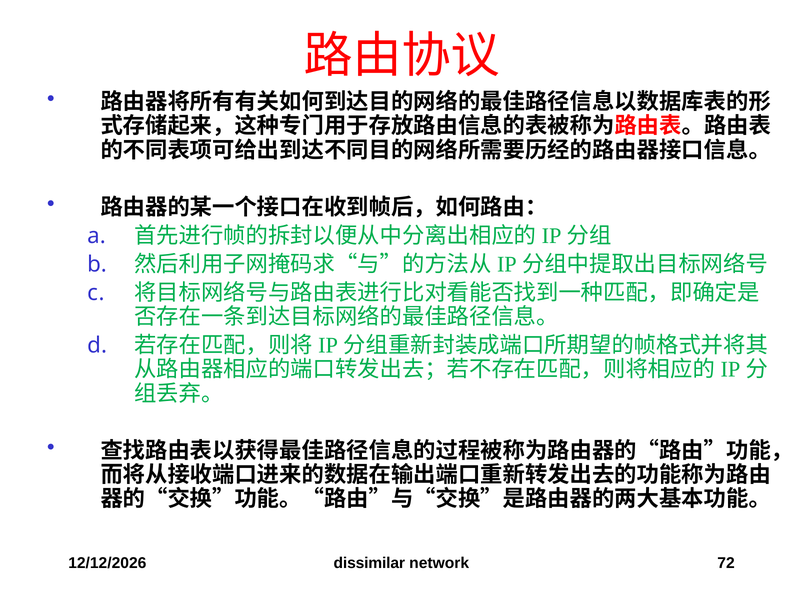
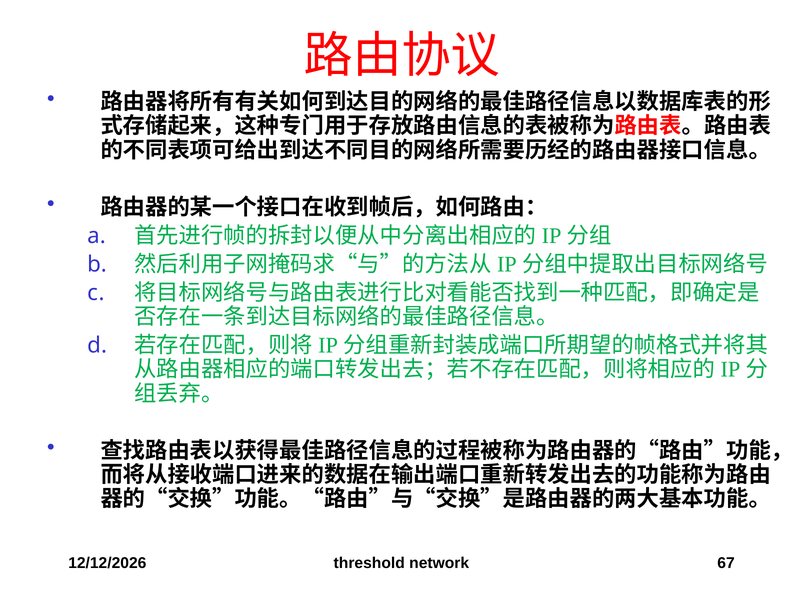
dissimilar: dissimilar -> threshold
72: 72 -> 67
